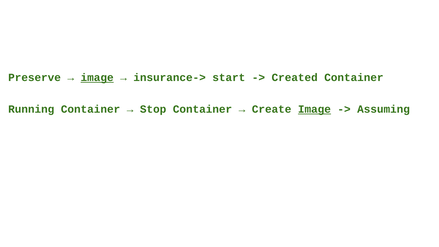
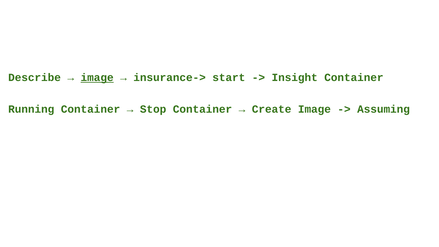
Preserve: Preserve -> Describe
Created: Created -> Insight
Image at (314, 109) underline: present -> none
